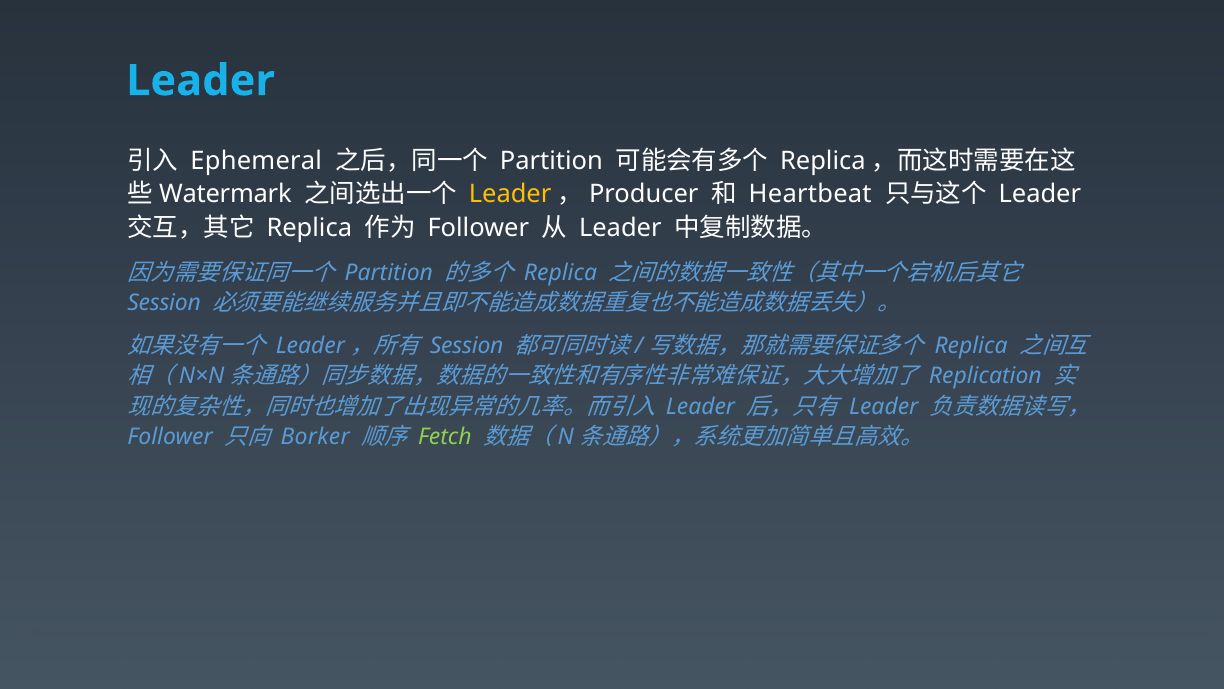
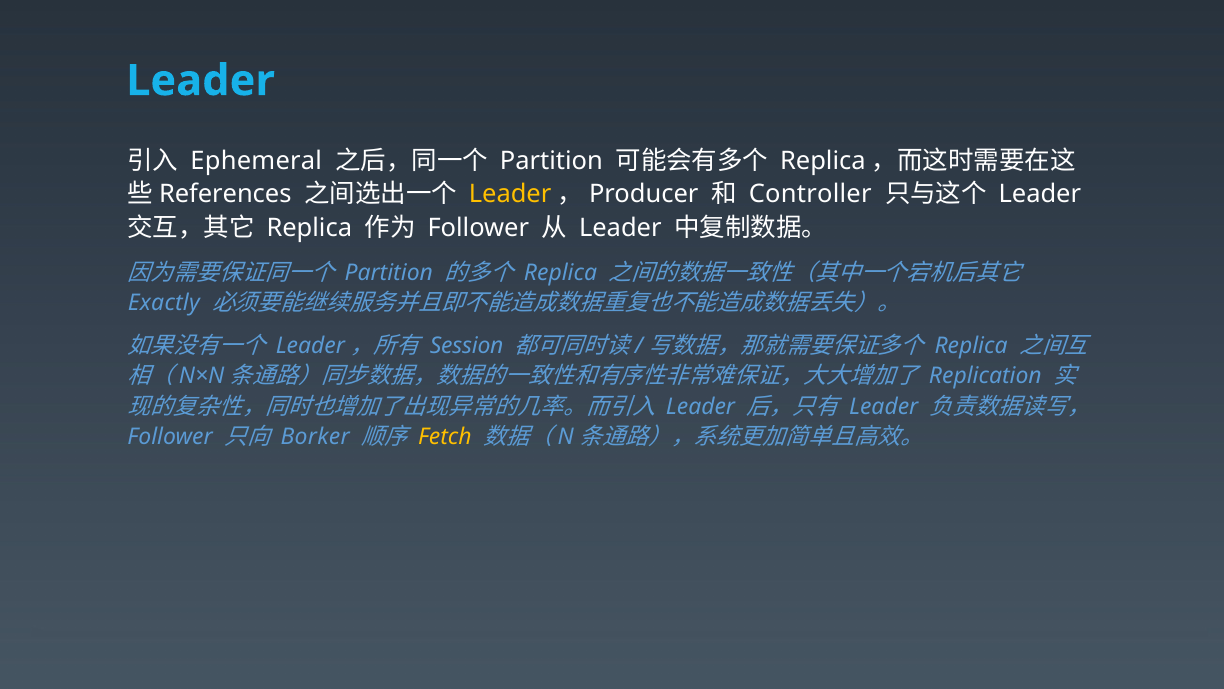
Watermark: Watermark -> References
Heartbeat: Heartbeat -> Controller
Session at (164, 303): Session -> Exactly
Fetch colour: light green -> yellow
